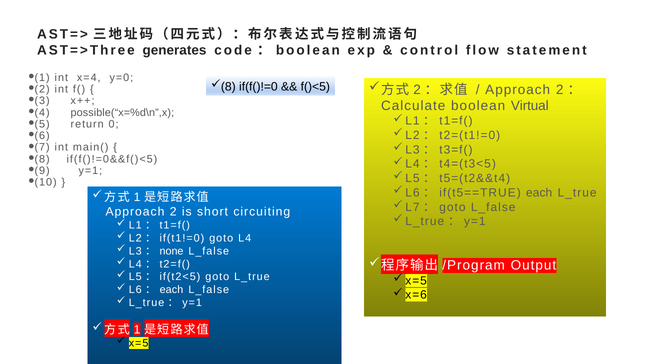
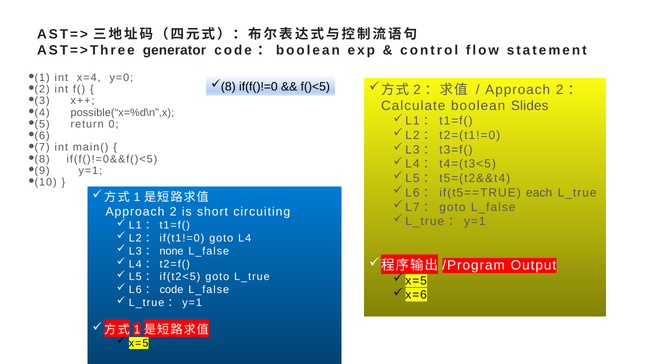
generates: generates -> generator
Virtual: Virtual -> Slides
each at (171, 290): each -> code
